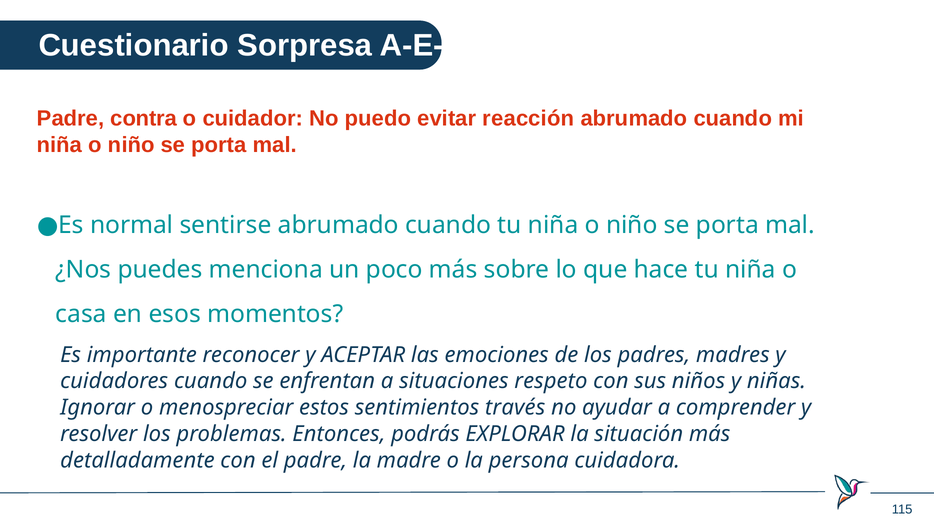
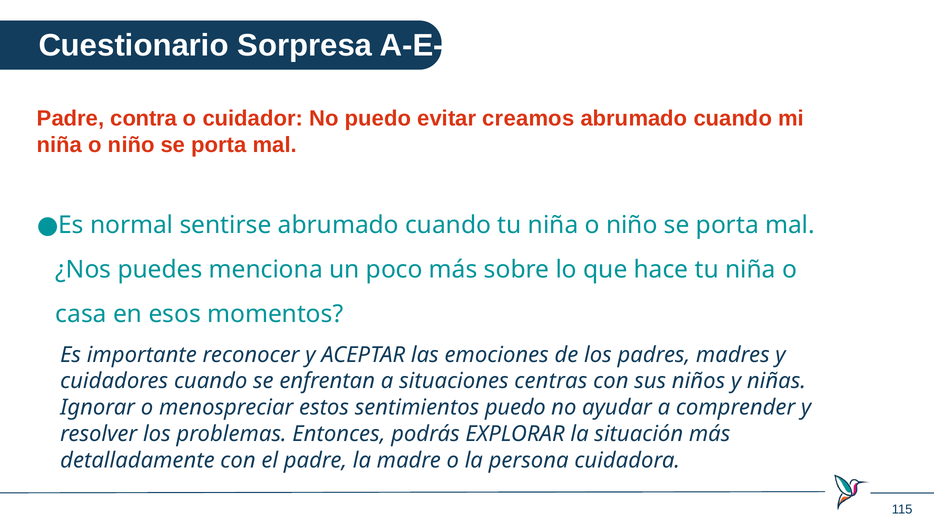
reacción: reacción -> creamos
respeto: respeto -> centras
sentimientos través: través -> puedo
